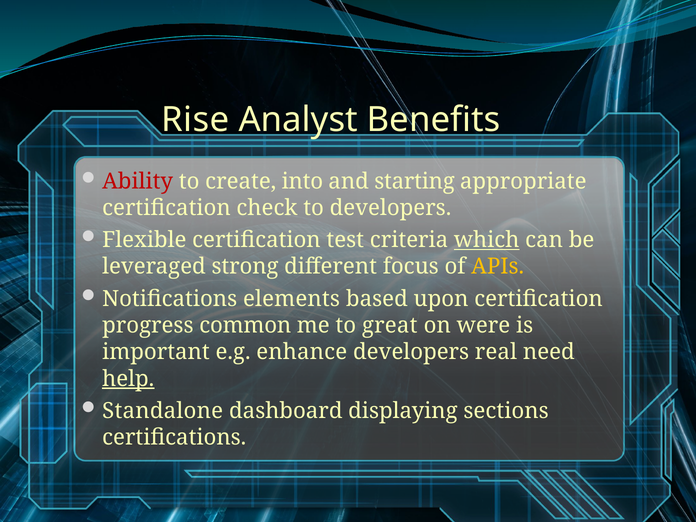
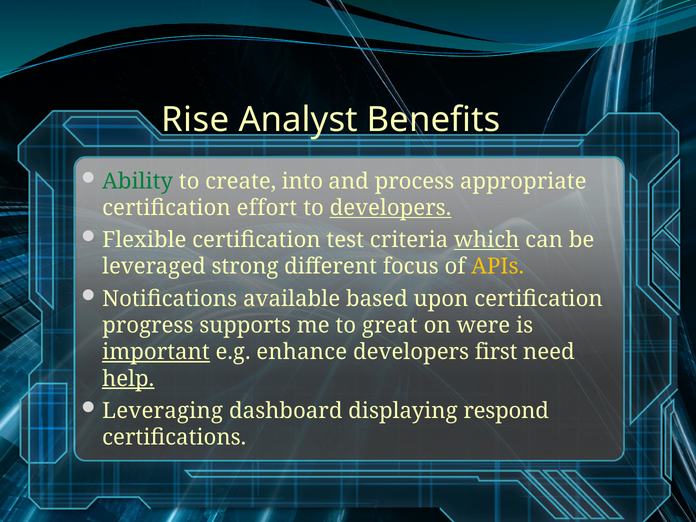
Ability colour: red -> green
starting: starting -> process
check: check -> effort
developers at (390, 208) underline: none -> present
elements: elements -> available
common: common -> supports
important underline: none -> present
real: real -> first
Standalone: Standalone -> Leveraging
sections: sections -> respond
